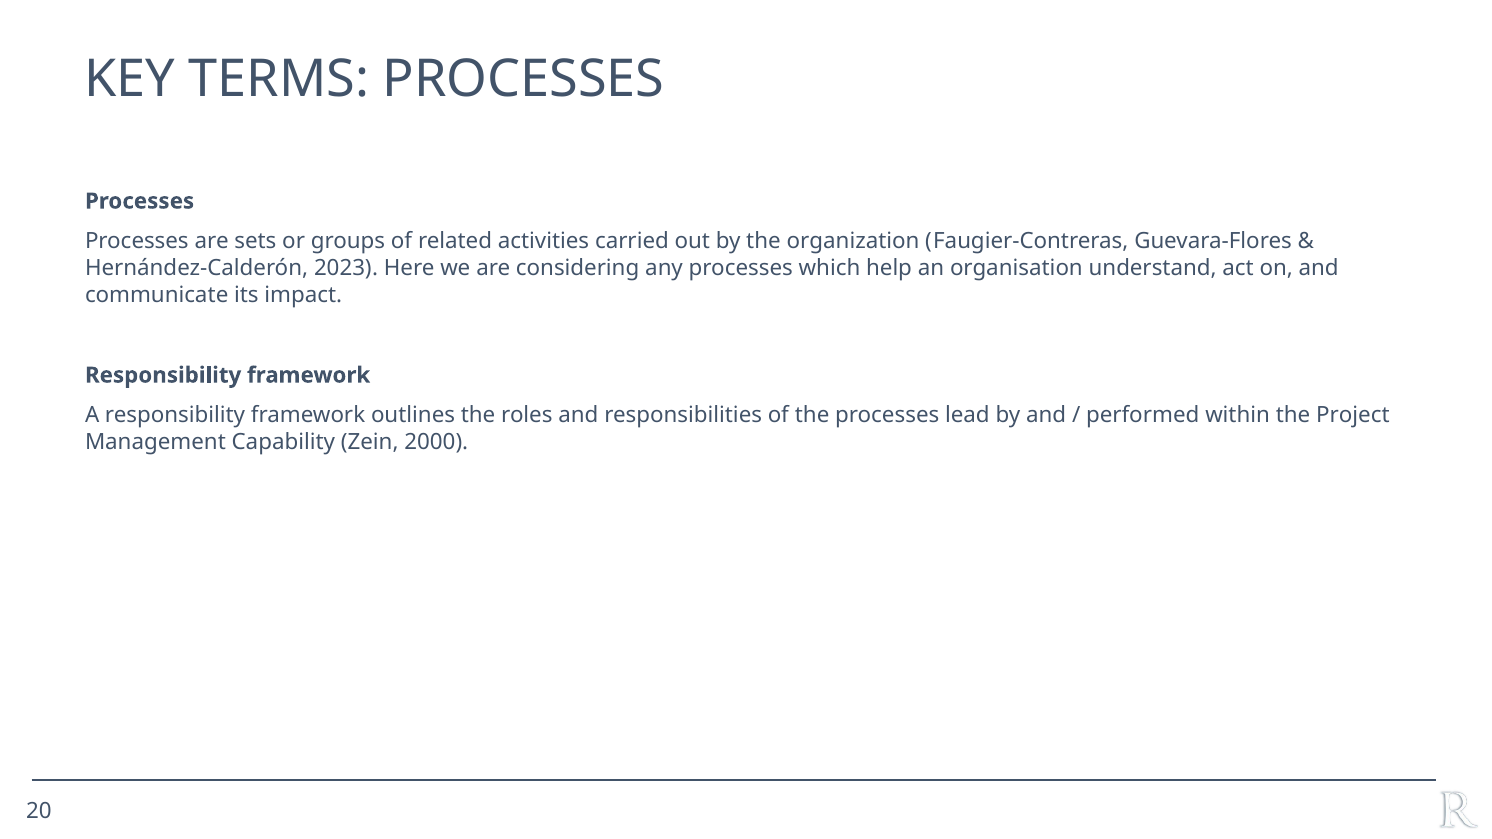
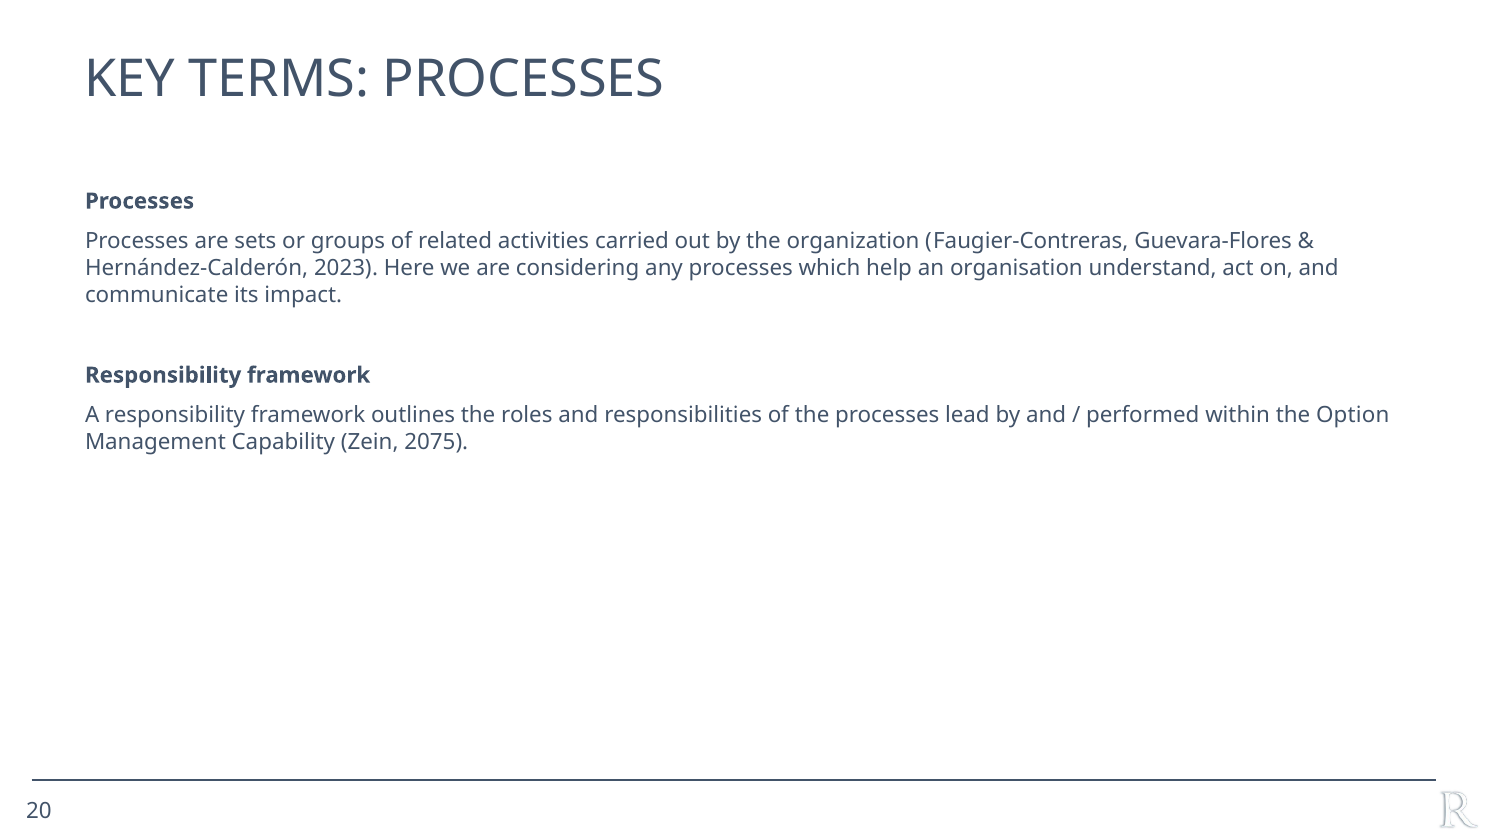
Project: Project -> Option
2000: 2000 -> 2075
